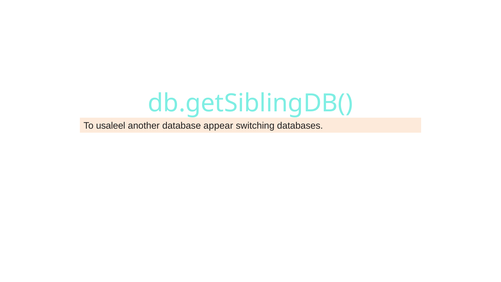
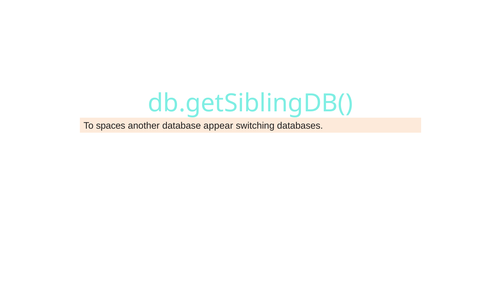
usaleel: usaleel -> spaces
